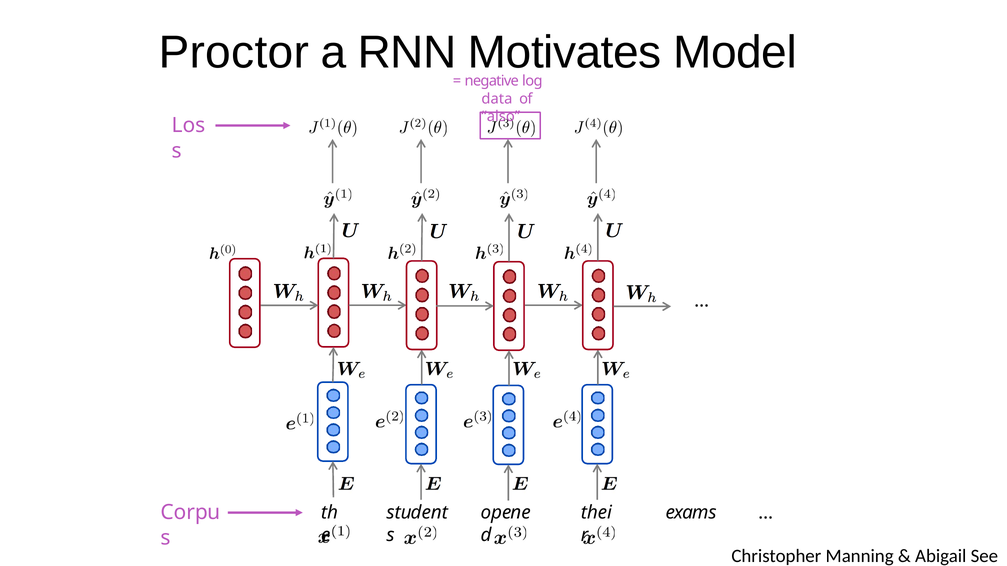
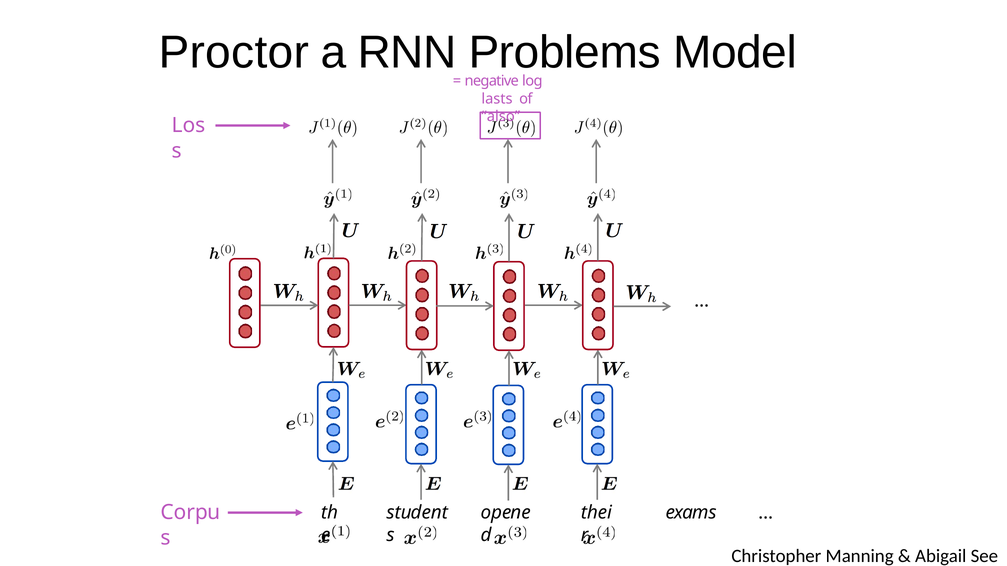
Motivates: Motivates -> Problems
data: data -> lasts
